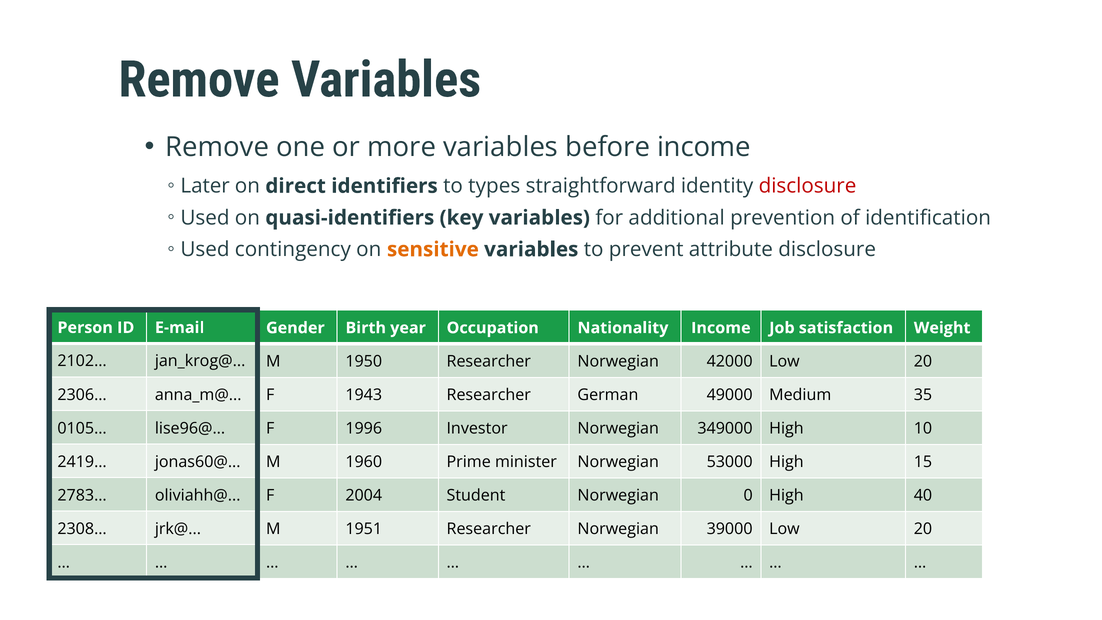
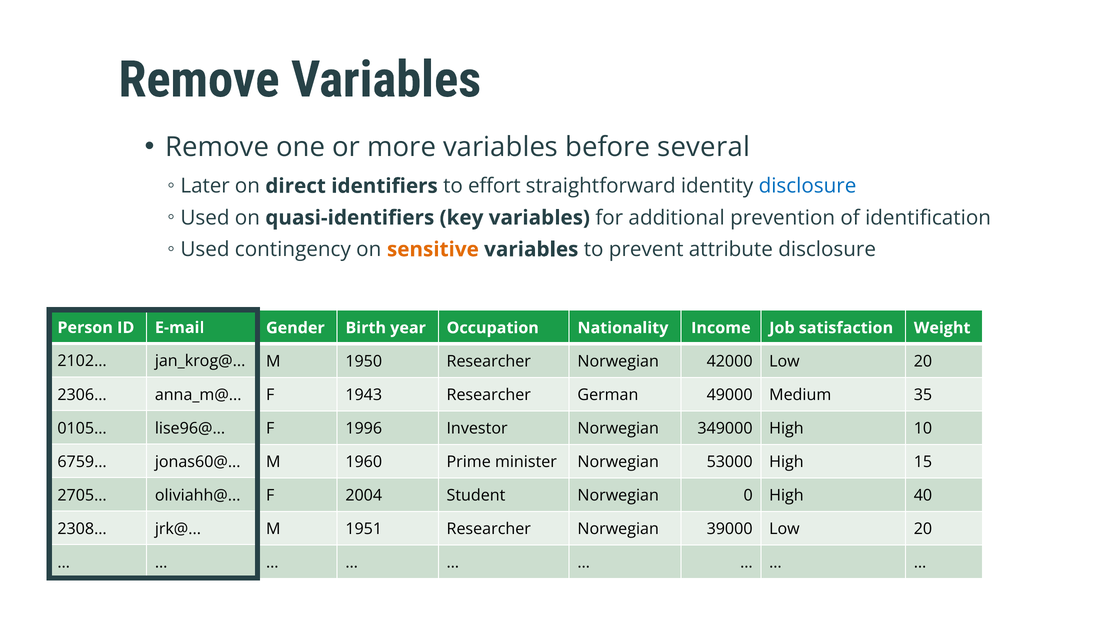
before income: income -> several
types: types -> effort
disclosure at (807, 186) colour: red -> blue
2419…: 2419… -> 6759…
2783…: 2783… -> 2705…
